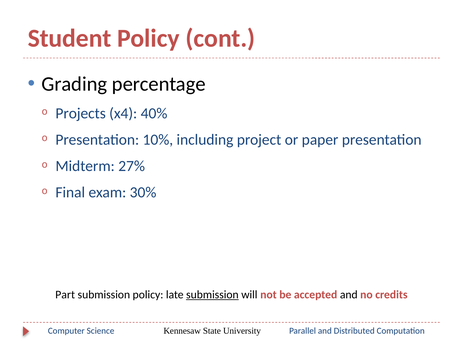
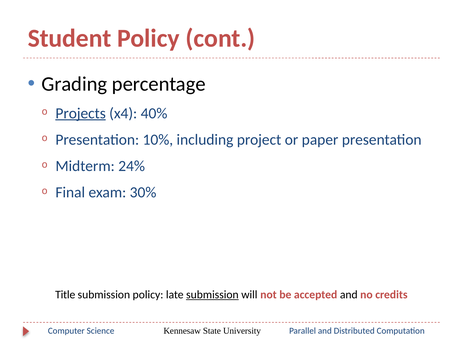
Projects underline: none -> present
27%: 27% -> 24%
Part: Part -> Title
